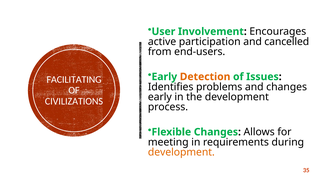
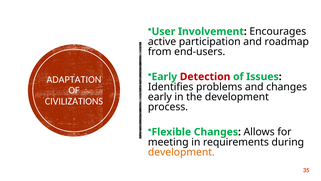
cancelled: cancelled -> roadmap
Detection colour: orange -> red
FACILITATING: FACILITATING -> ADAPTATION
